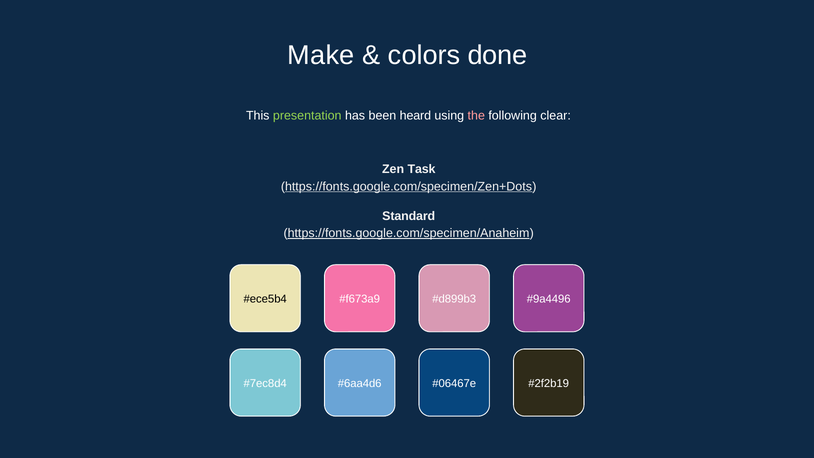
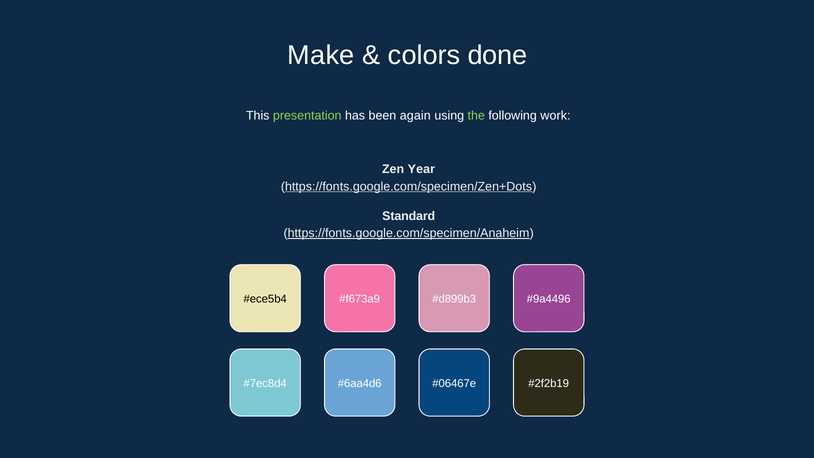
heard: heard -> again
the colour: pink -> light green
clear: clear -> work
Task: Task -> Year
